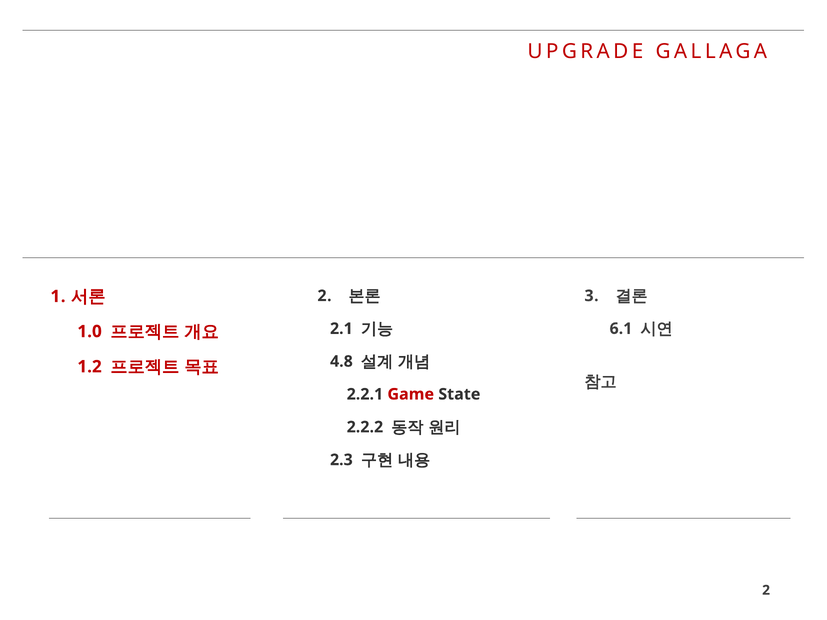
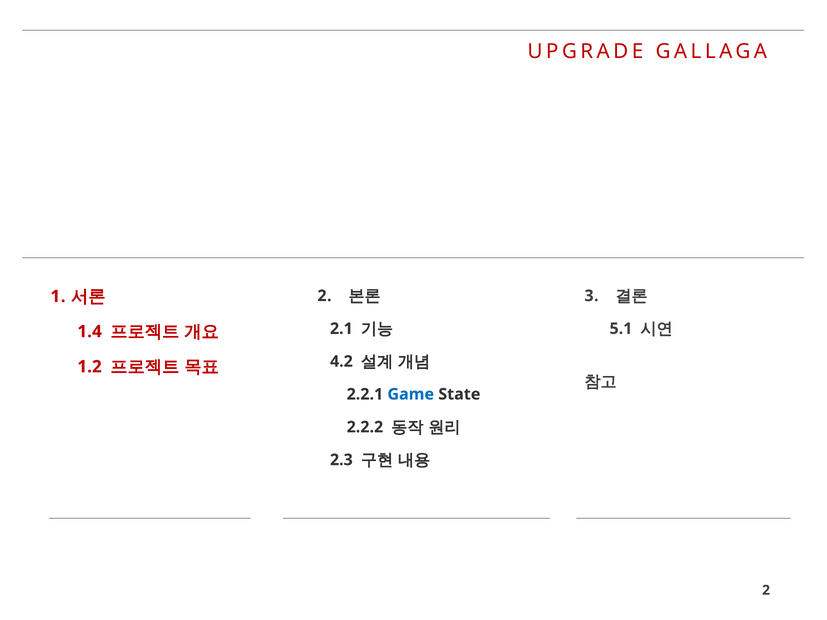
6.1: 6.1 -> 5.1
1.0: 1.0 -> 1.4
4.8: 4.8 -> 4.2
Game colour: red -> blue
